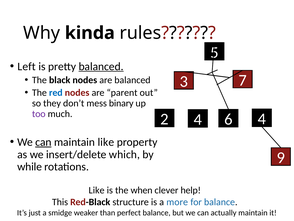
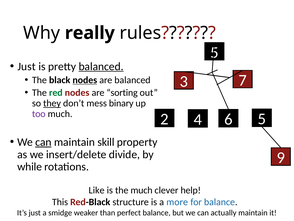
kinda: kinda -> really
Left at (27, 66): Left -> Just
nodes at (85, 80) underline: none -> present
red colour: blue -> green
parent: parent -> sorting
they underline: none -> present
2 4: 4 -> 5
maintain like: like -> skill
which: which -> divide
the when: when -> much
